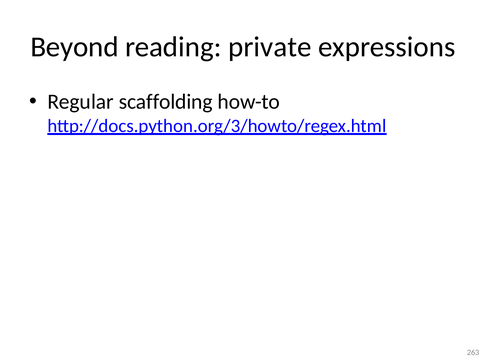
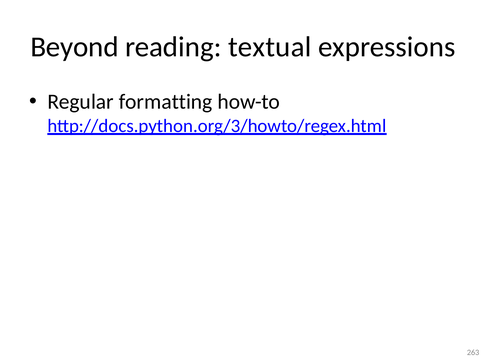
private: private -> textual
scaffolding: scaffolding -> formatting
